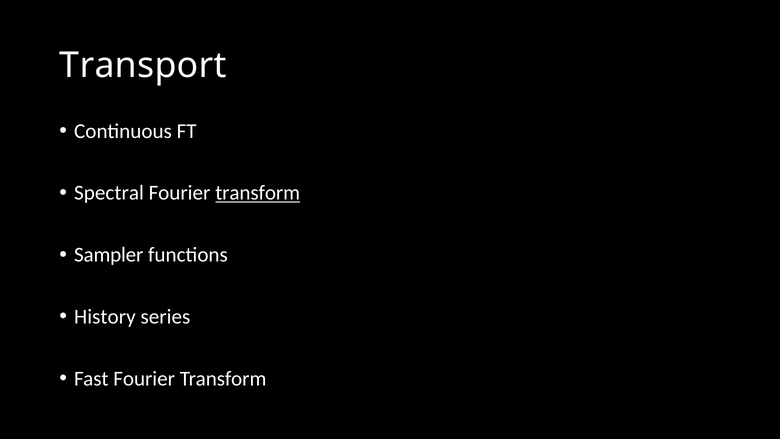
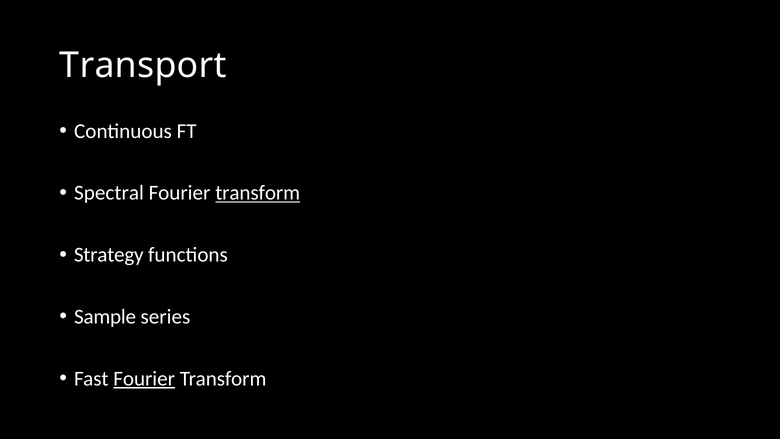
Sampler: Sampler -> Strategy
History: History -> Sample
Fourier at (144, 378) underline: none -> present
